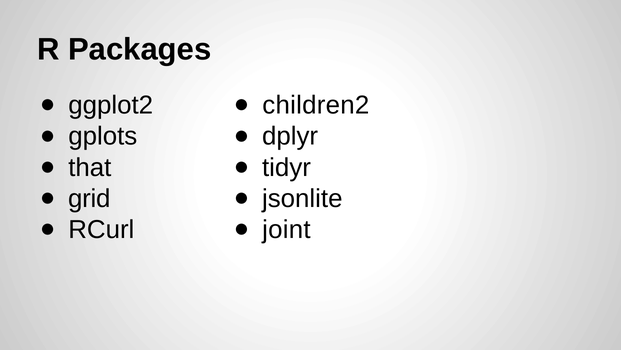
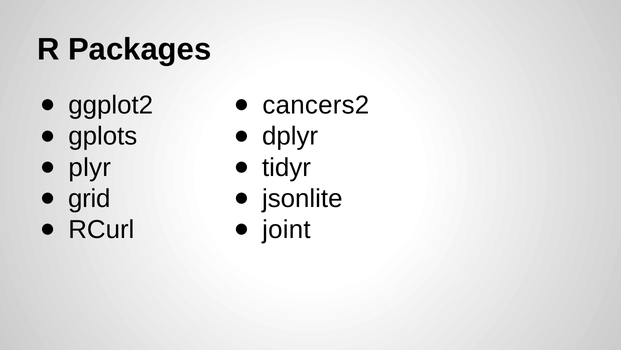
children2: children2 -> cancers2
that: that -> plyr
